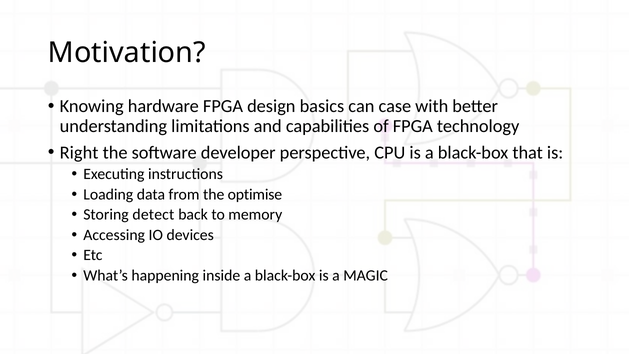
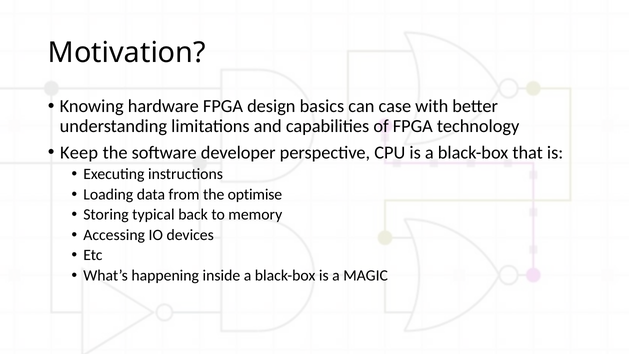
Right: Right -> Keep
detect: detect -> typical
